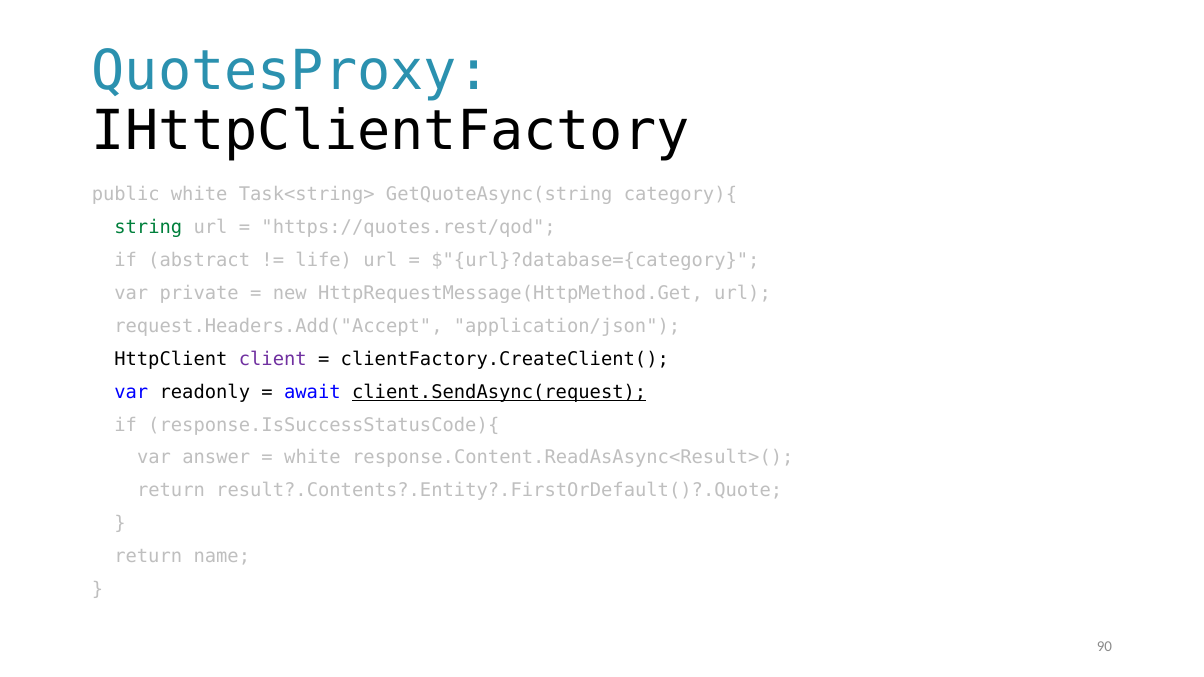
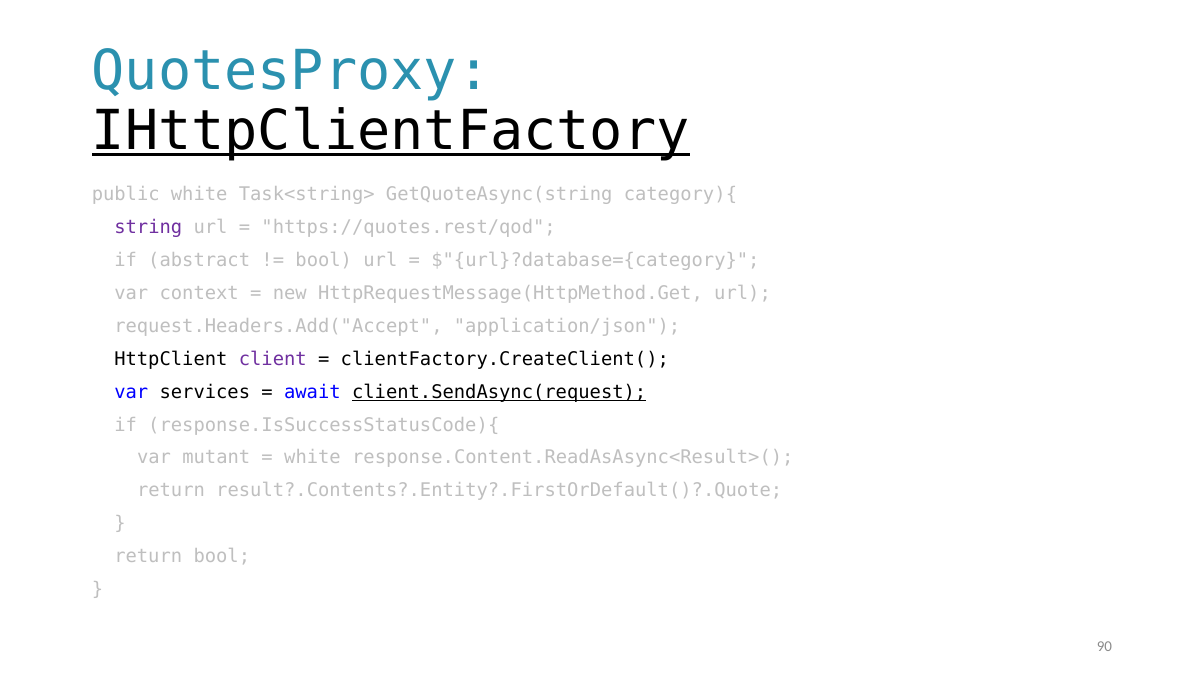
IHttpClientFactory underline: none -> present
string colour: green -> purple
life at (324, 261): life -> bool
private: private -> context
readonly: readonly -> services
answer: answer -> mutant
return name: name -> bool
